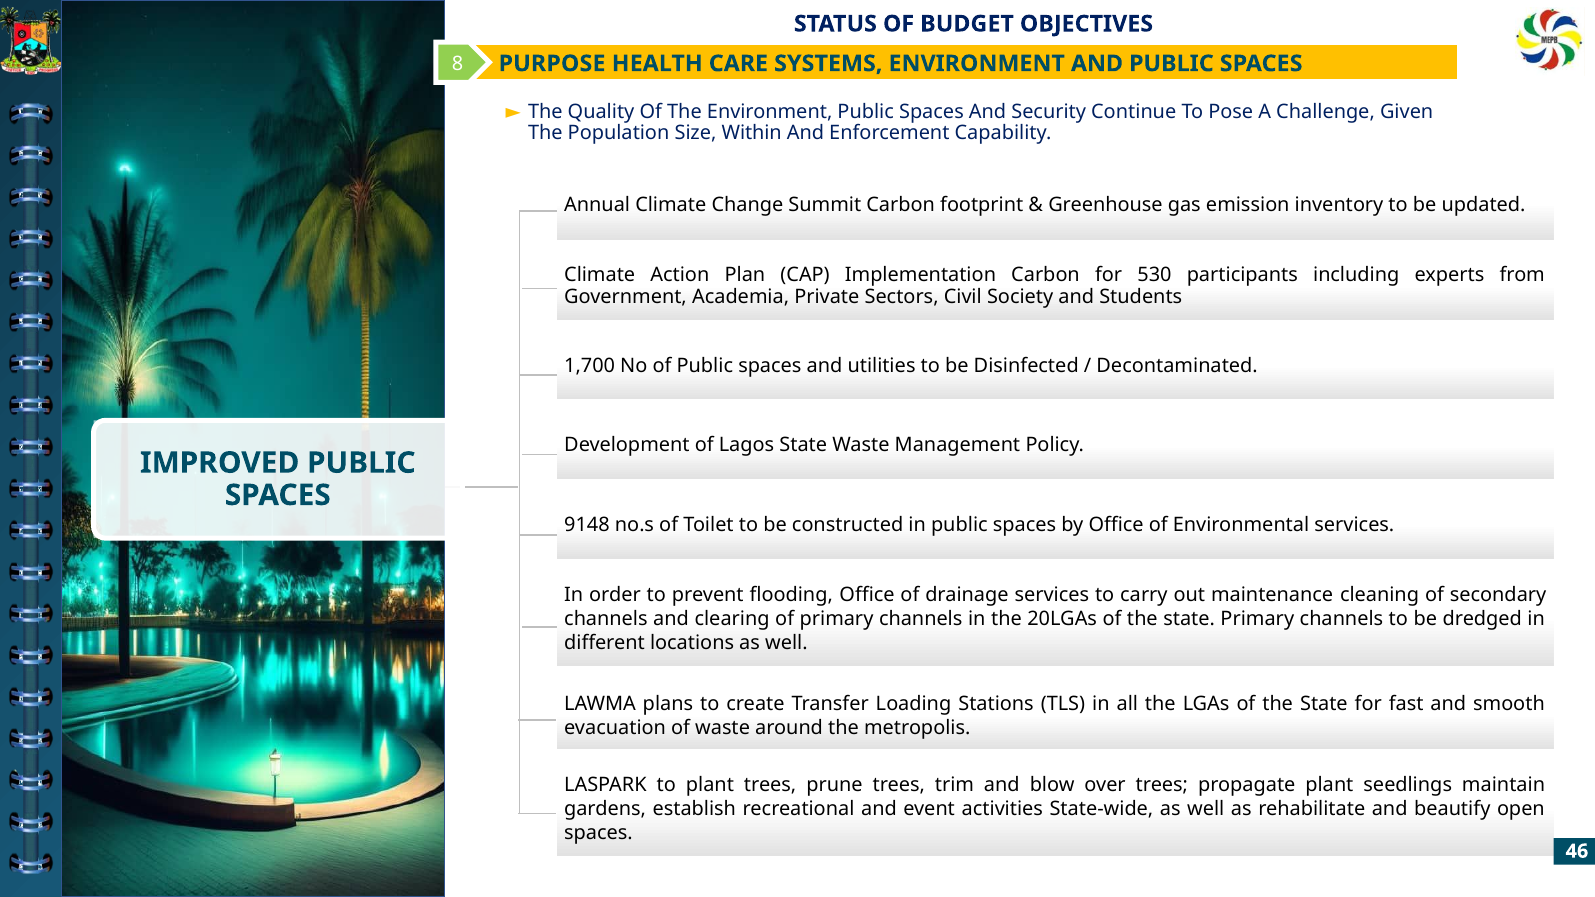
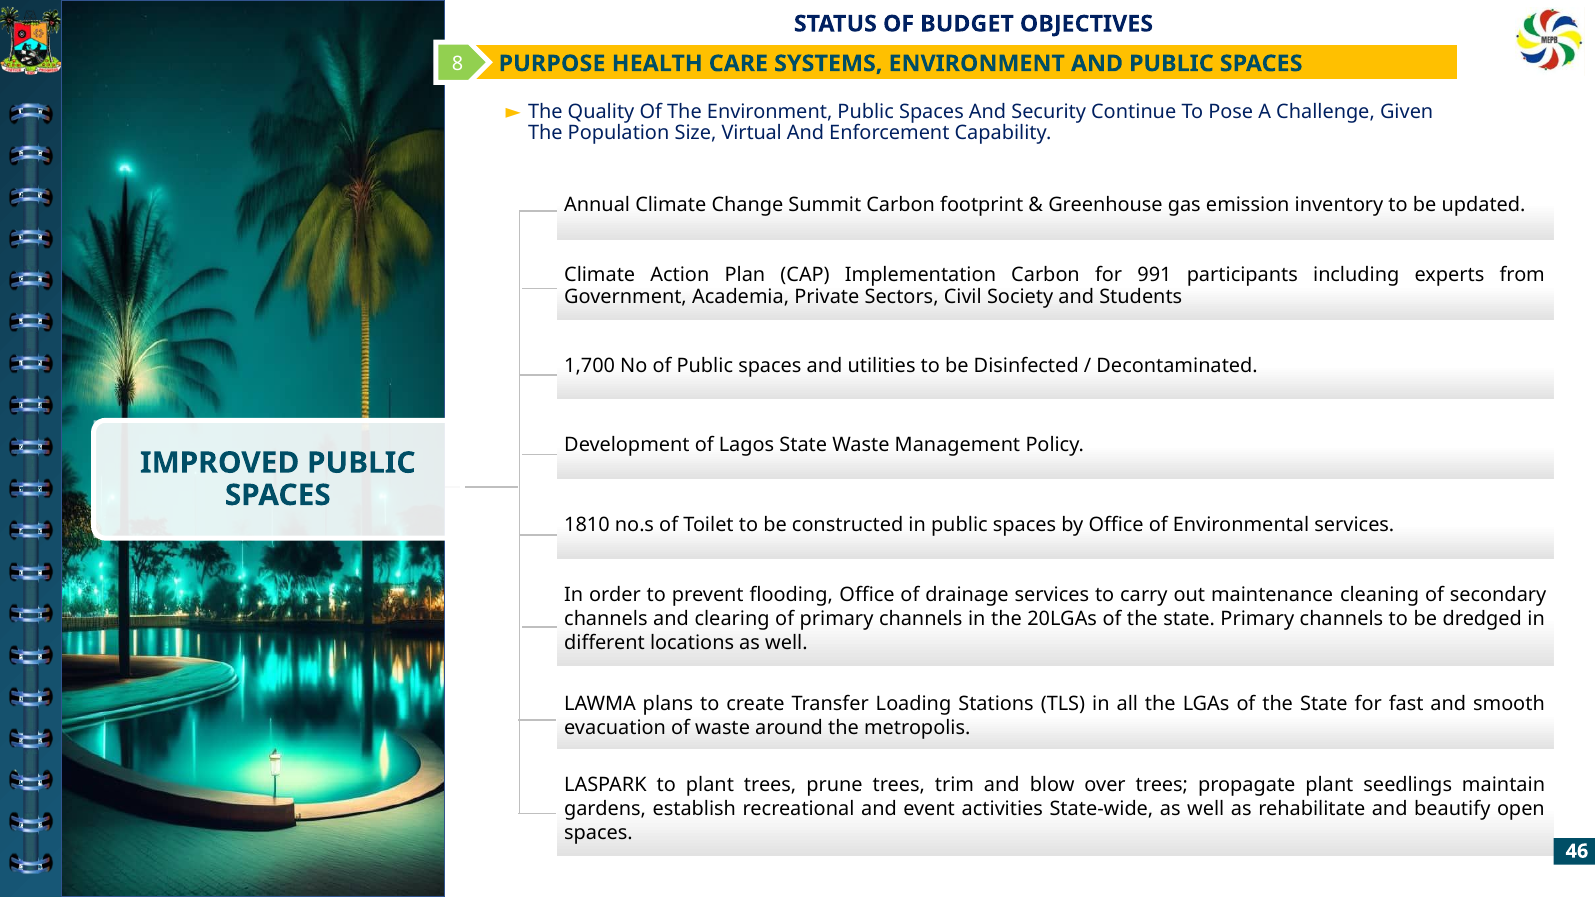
Within: Within -> Virtual
530: 530 -> 991
9148: 9148 -> 1810
